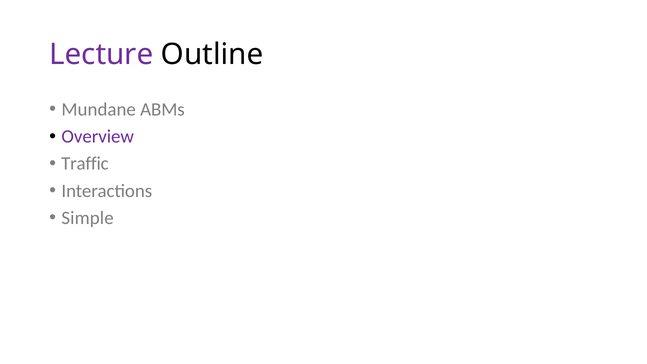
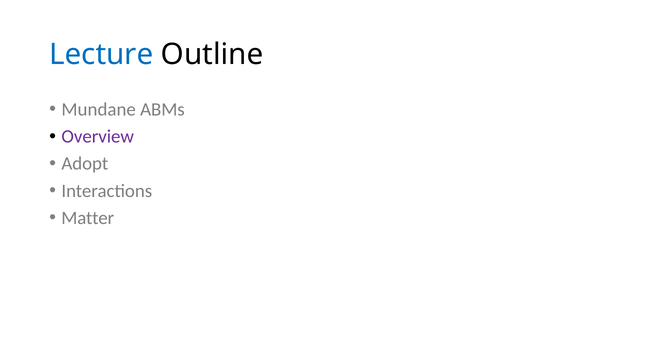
Lecture colour: purple -> blue
Traffic: Traffic -> Adopt
Simple: Simple -> Matter
